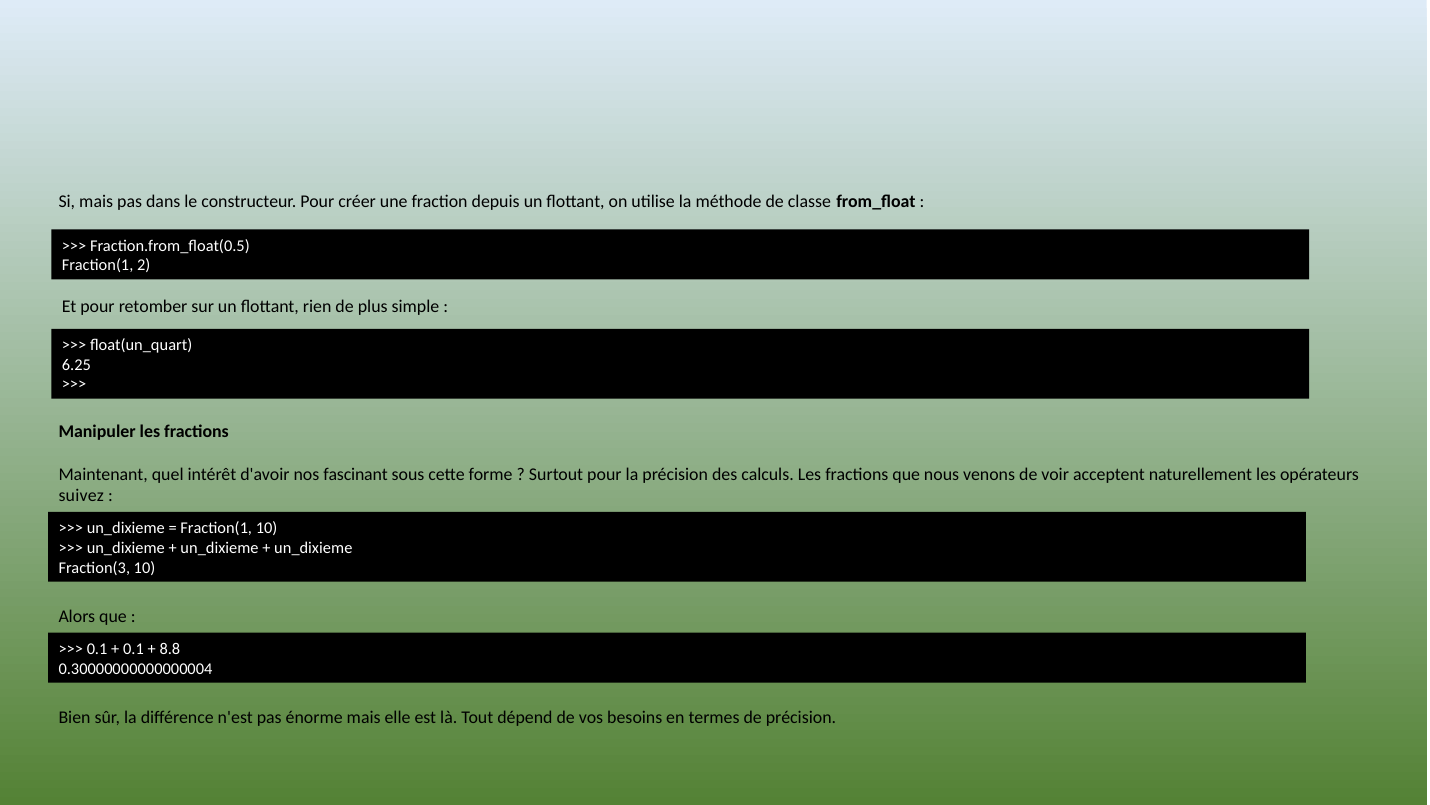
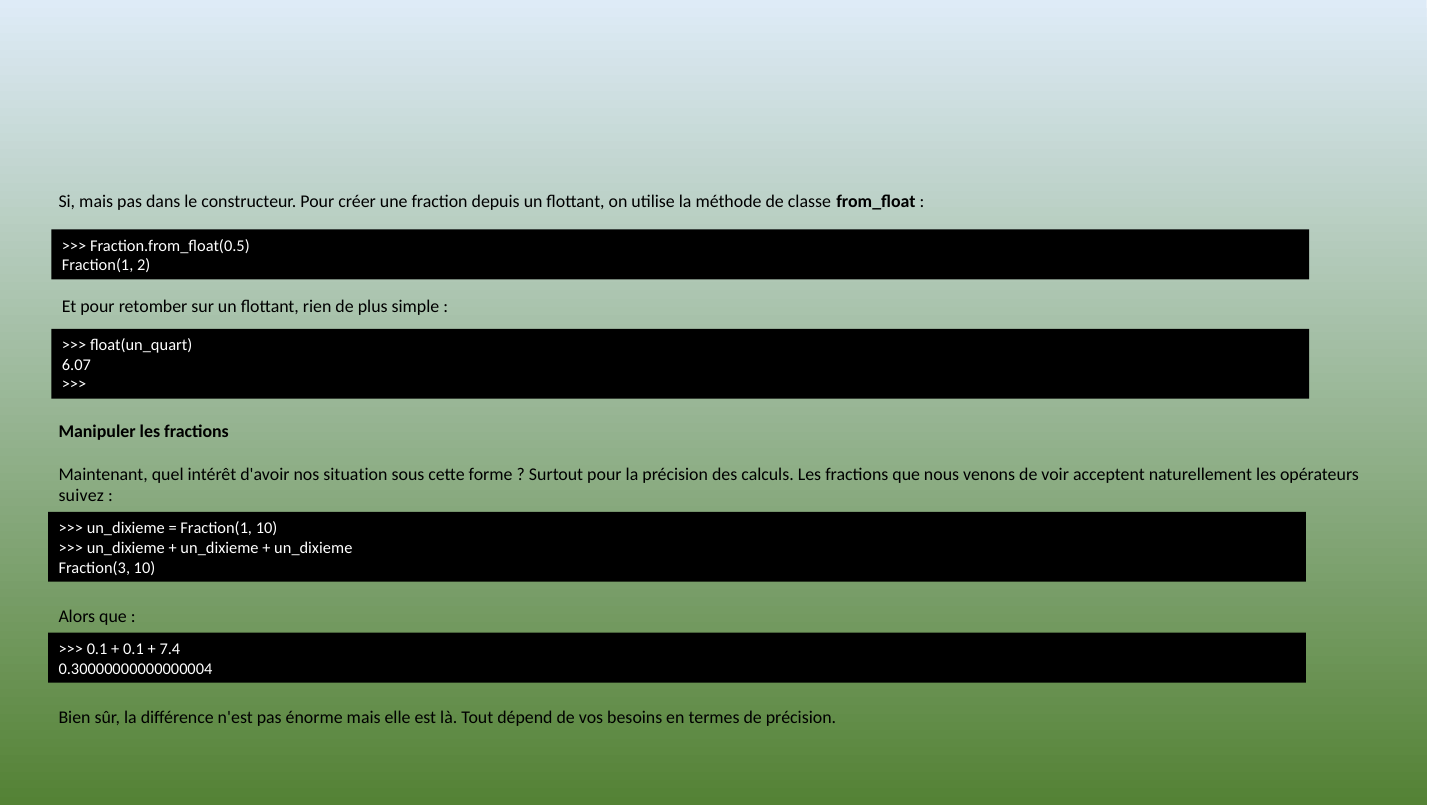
6.25: 6.25 -> 6.07
fascinant: fascinant -> situation
8.8: 8.8 -> 7.4
